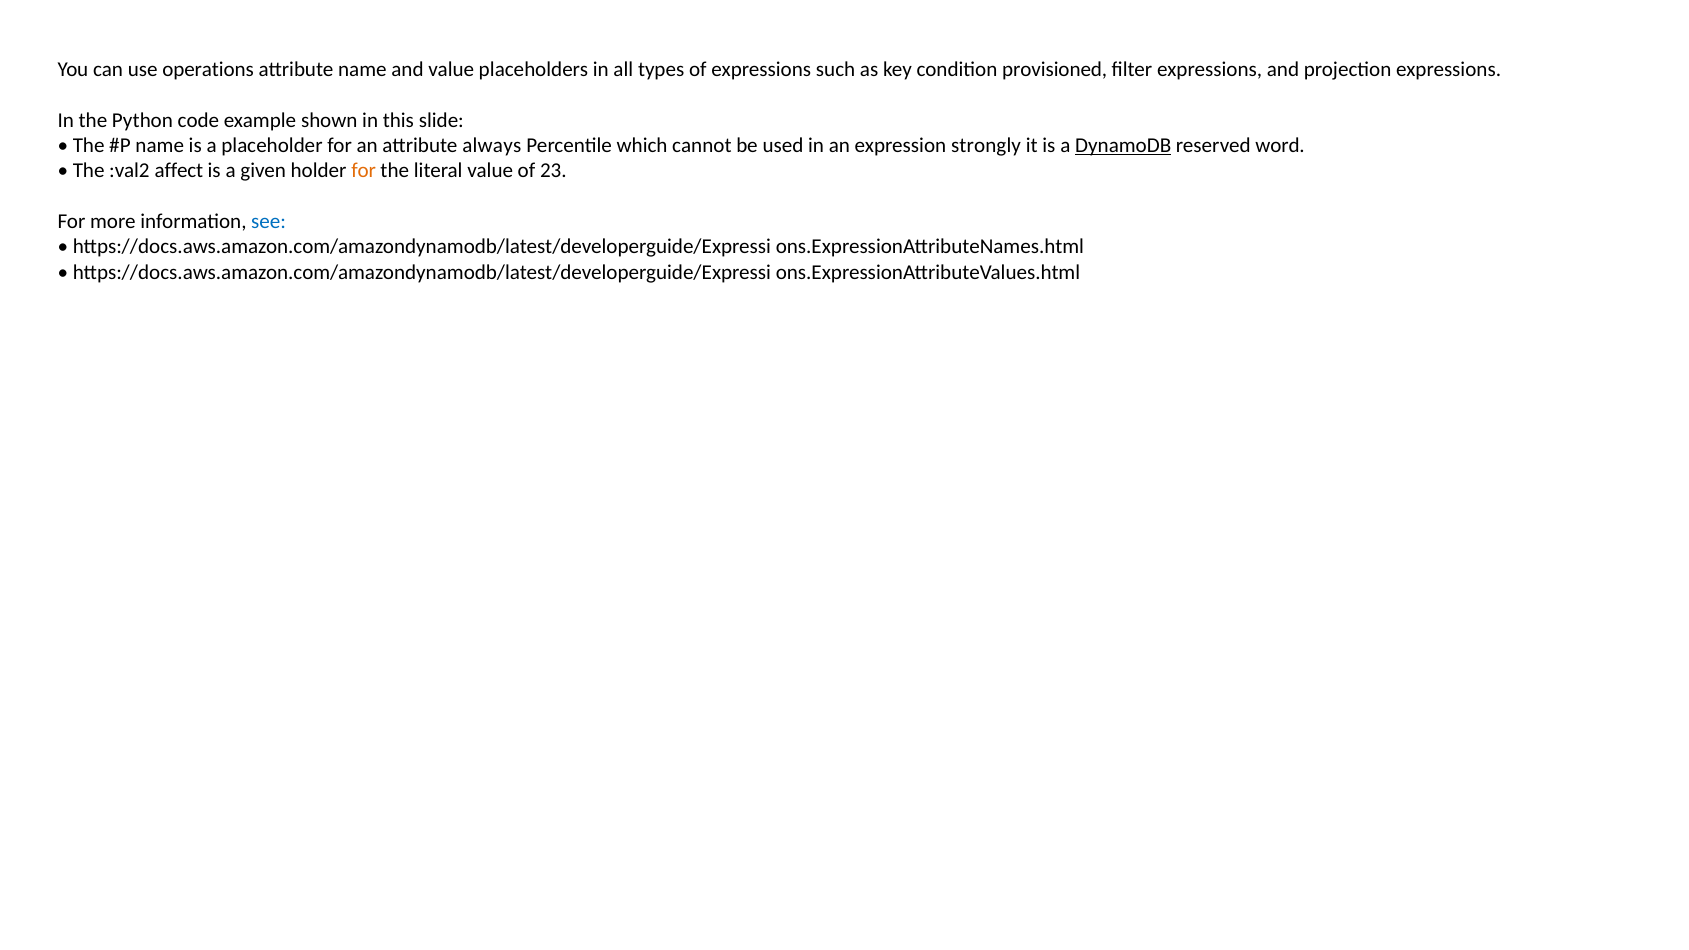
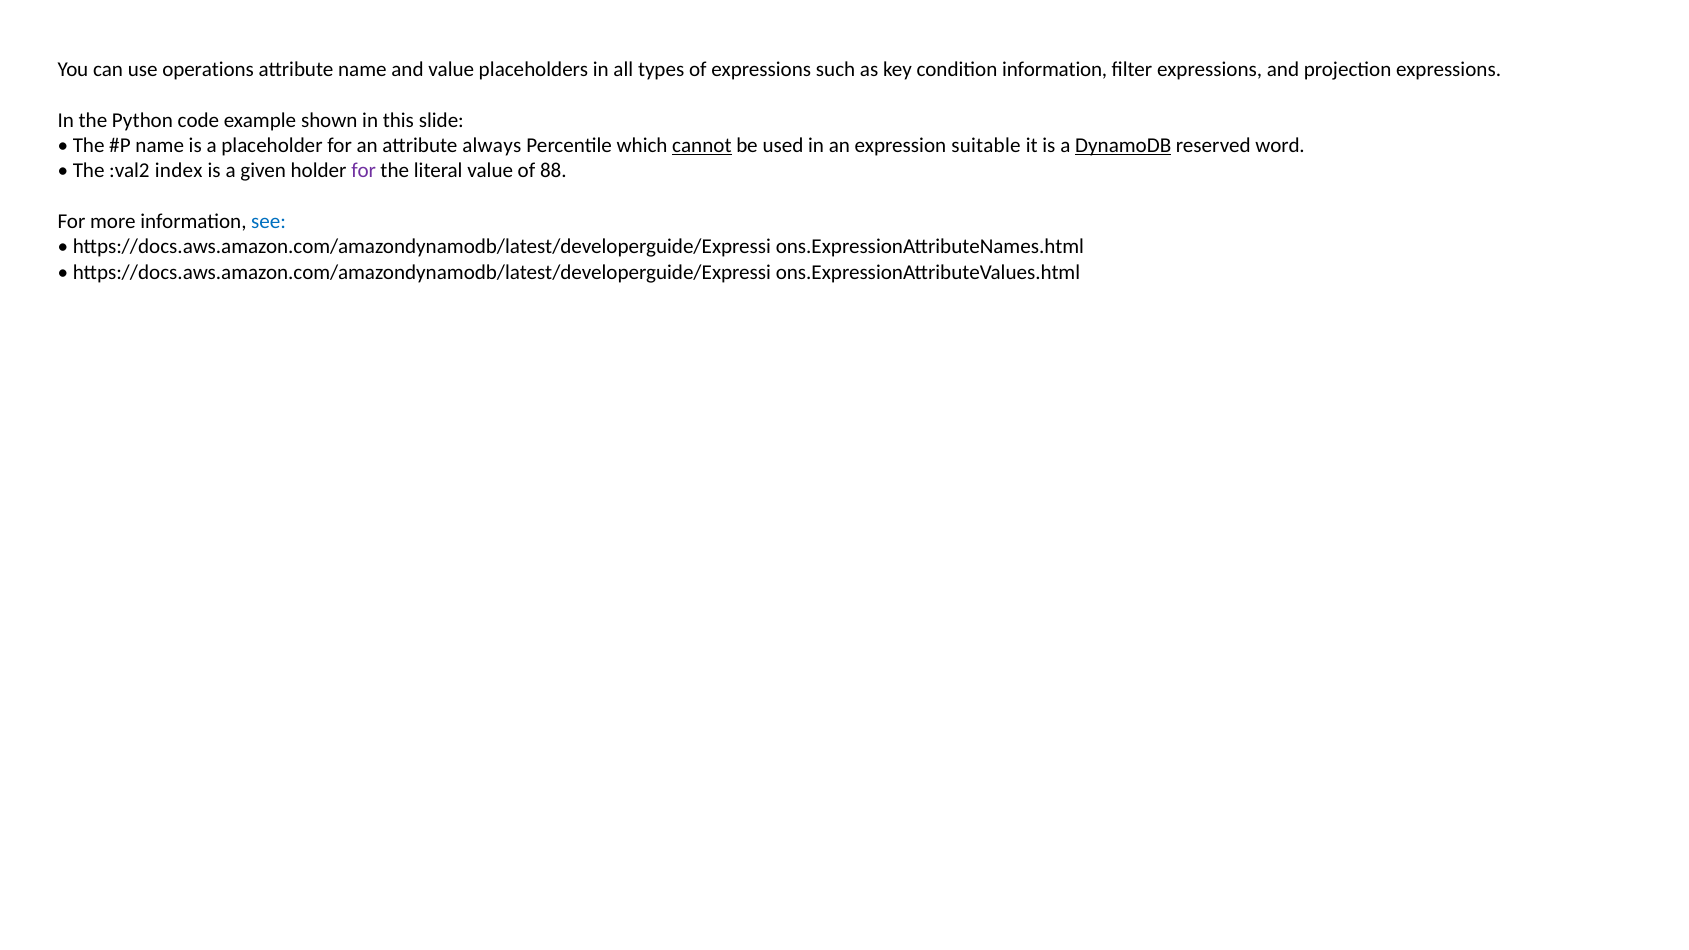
condition provisioned: provisioned -> information
cannot underline: none -> present
strongly: strongly -> suitable
affect: affect -> index
for at (364, 171) colour: orange -> purple
23: 23 -> 88
